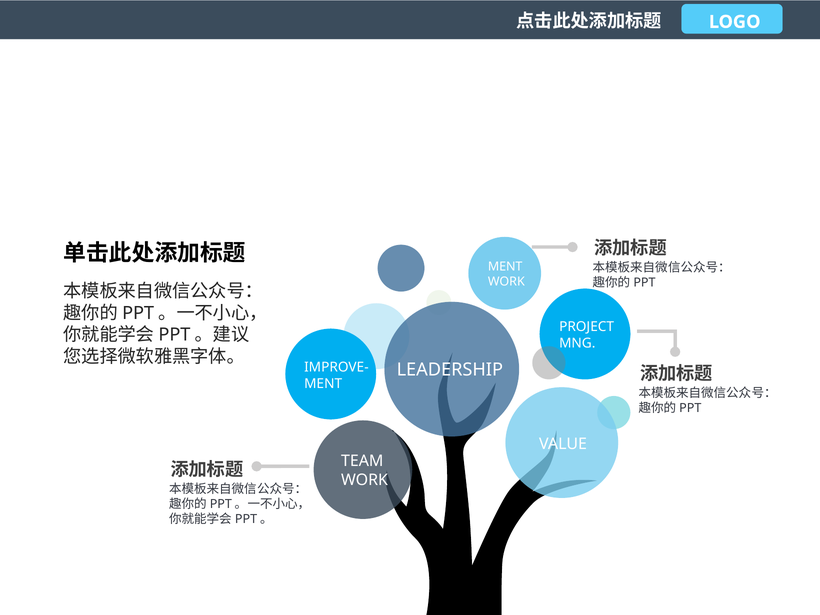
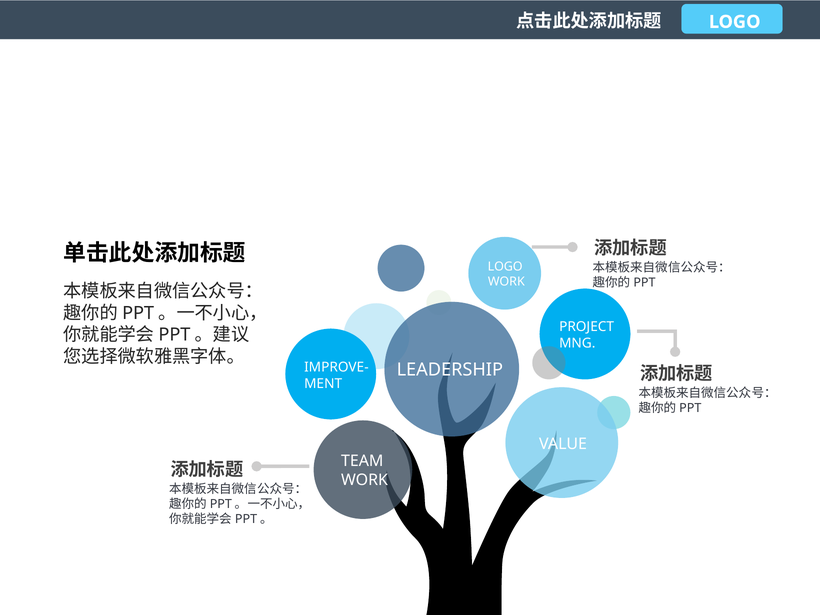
MENT at (505, 267): MENT -> LOGO
